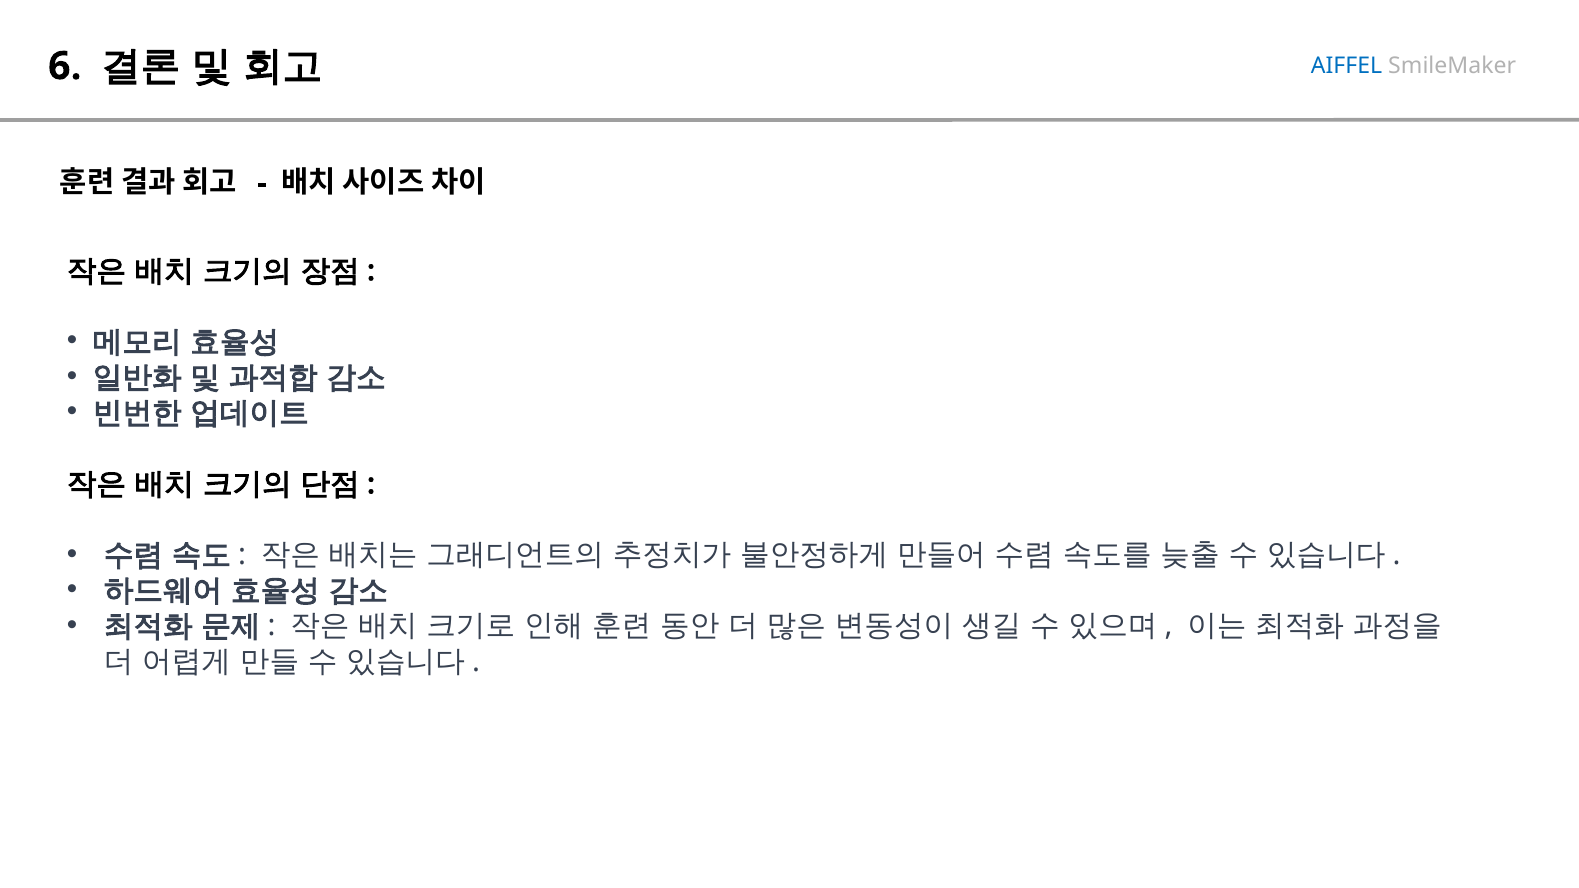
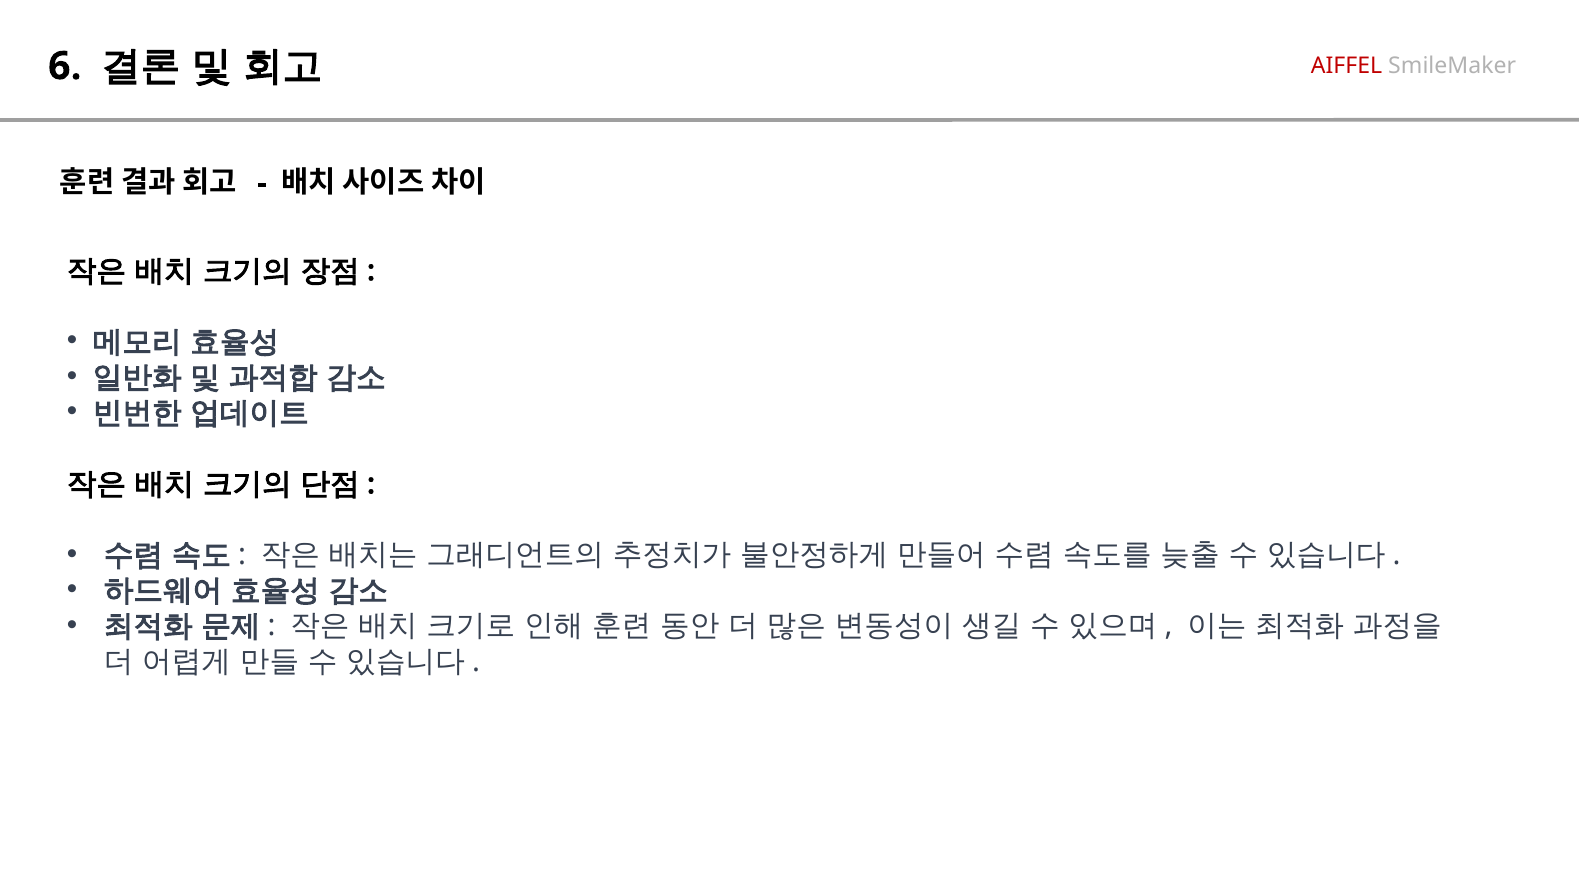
AIFFEL colour: blue -> red
